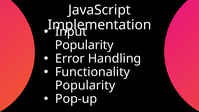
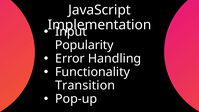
Popularity at (85, 85): Popularity -> Transition
